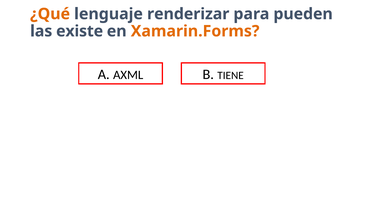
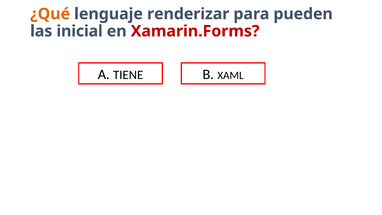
existe: existe -> inicial
Xamarin.Forms colour: orange -> red
AXML: AXML -> TIENE
TIENE: TIENE -> XAML
